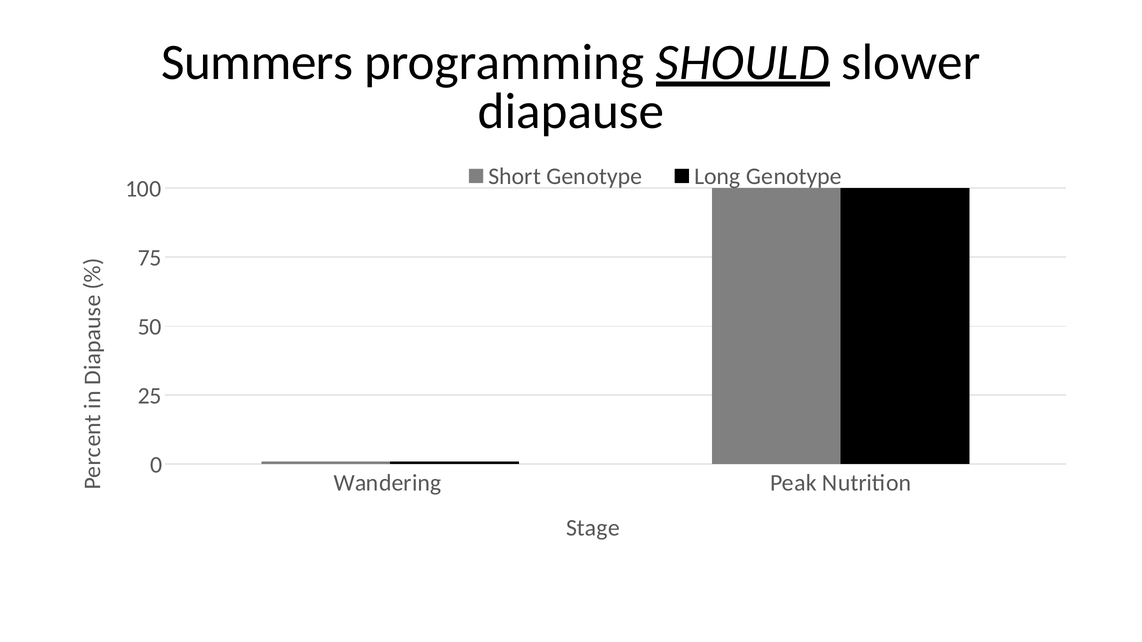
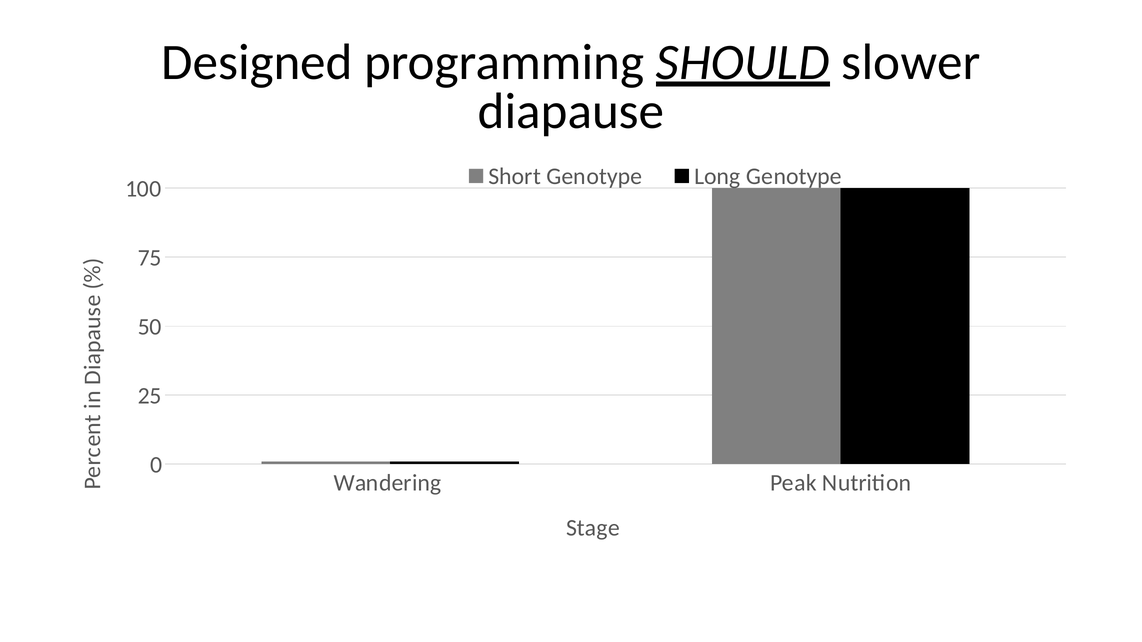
Summers: Summers -> Designed
